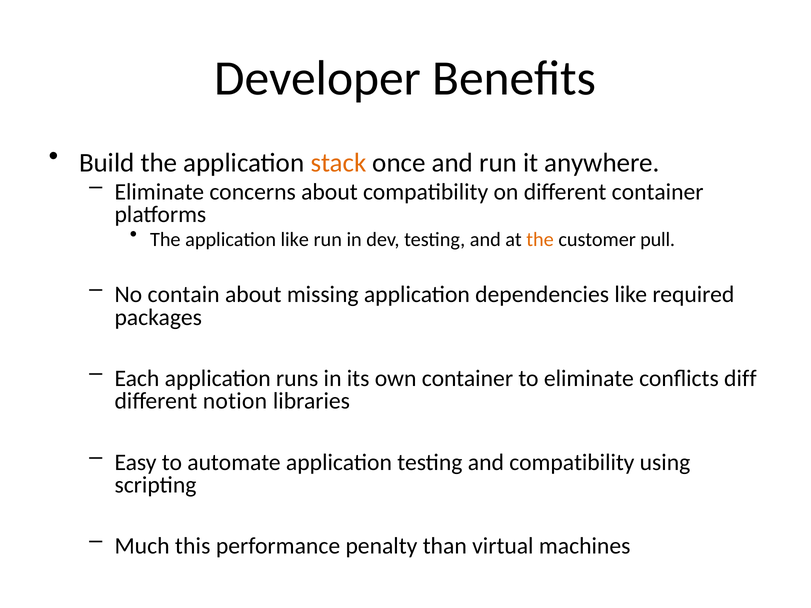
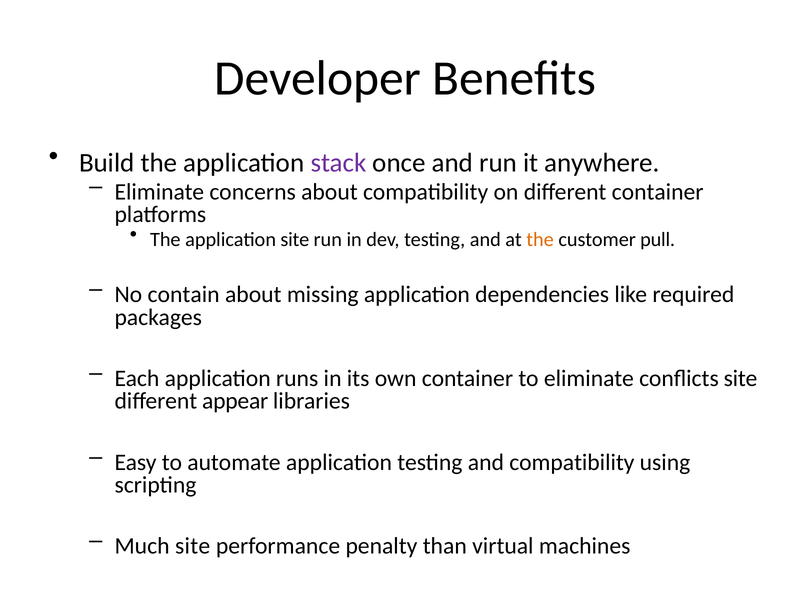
stack colour: orange -> purple
application like: like -> site
conflicts diff: diff -> site
notion: notion -> appear
Much this: this -> site
